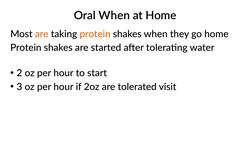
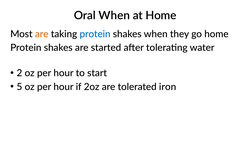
protein at (95, 34) colour: orange -> blue
3: 3 -> 5
visit: visit -> iron
